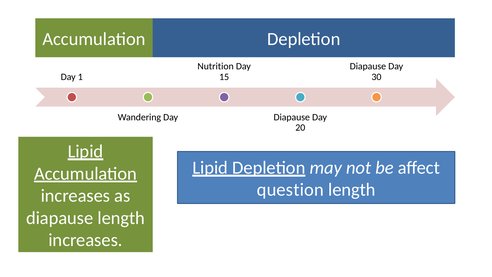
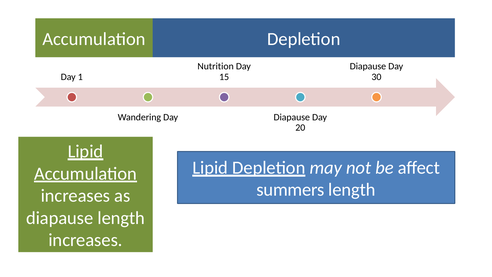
question: question -> summers
